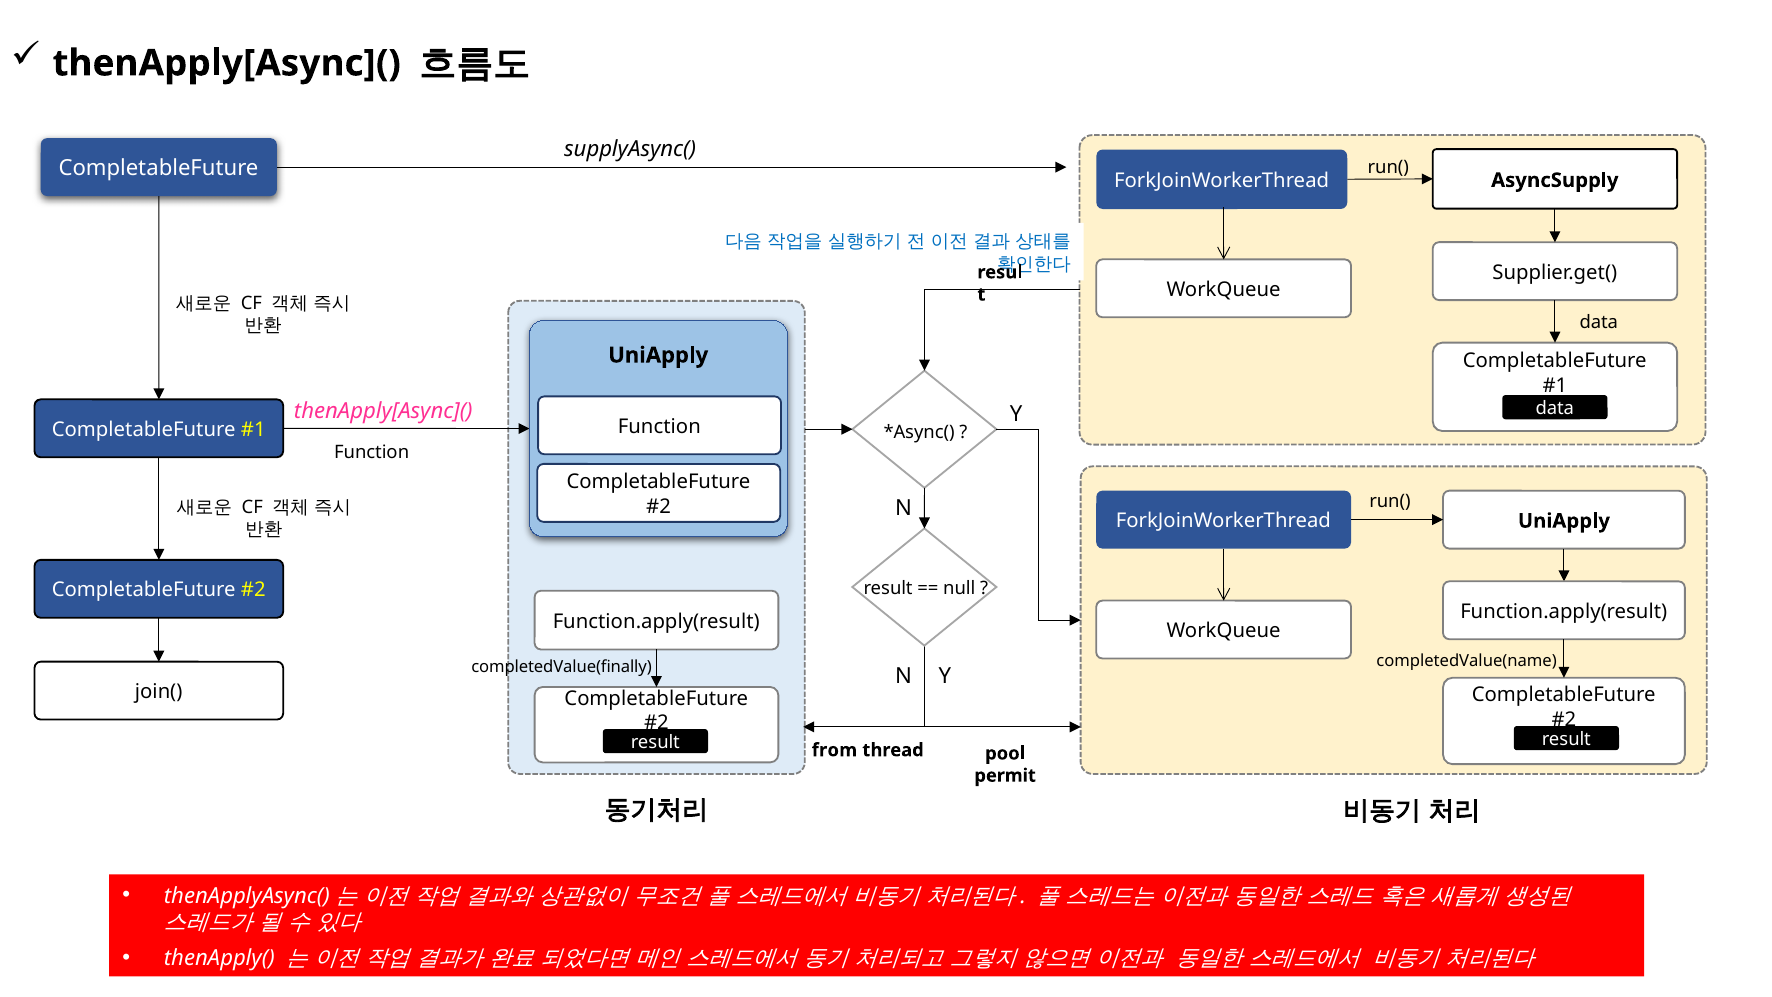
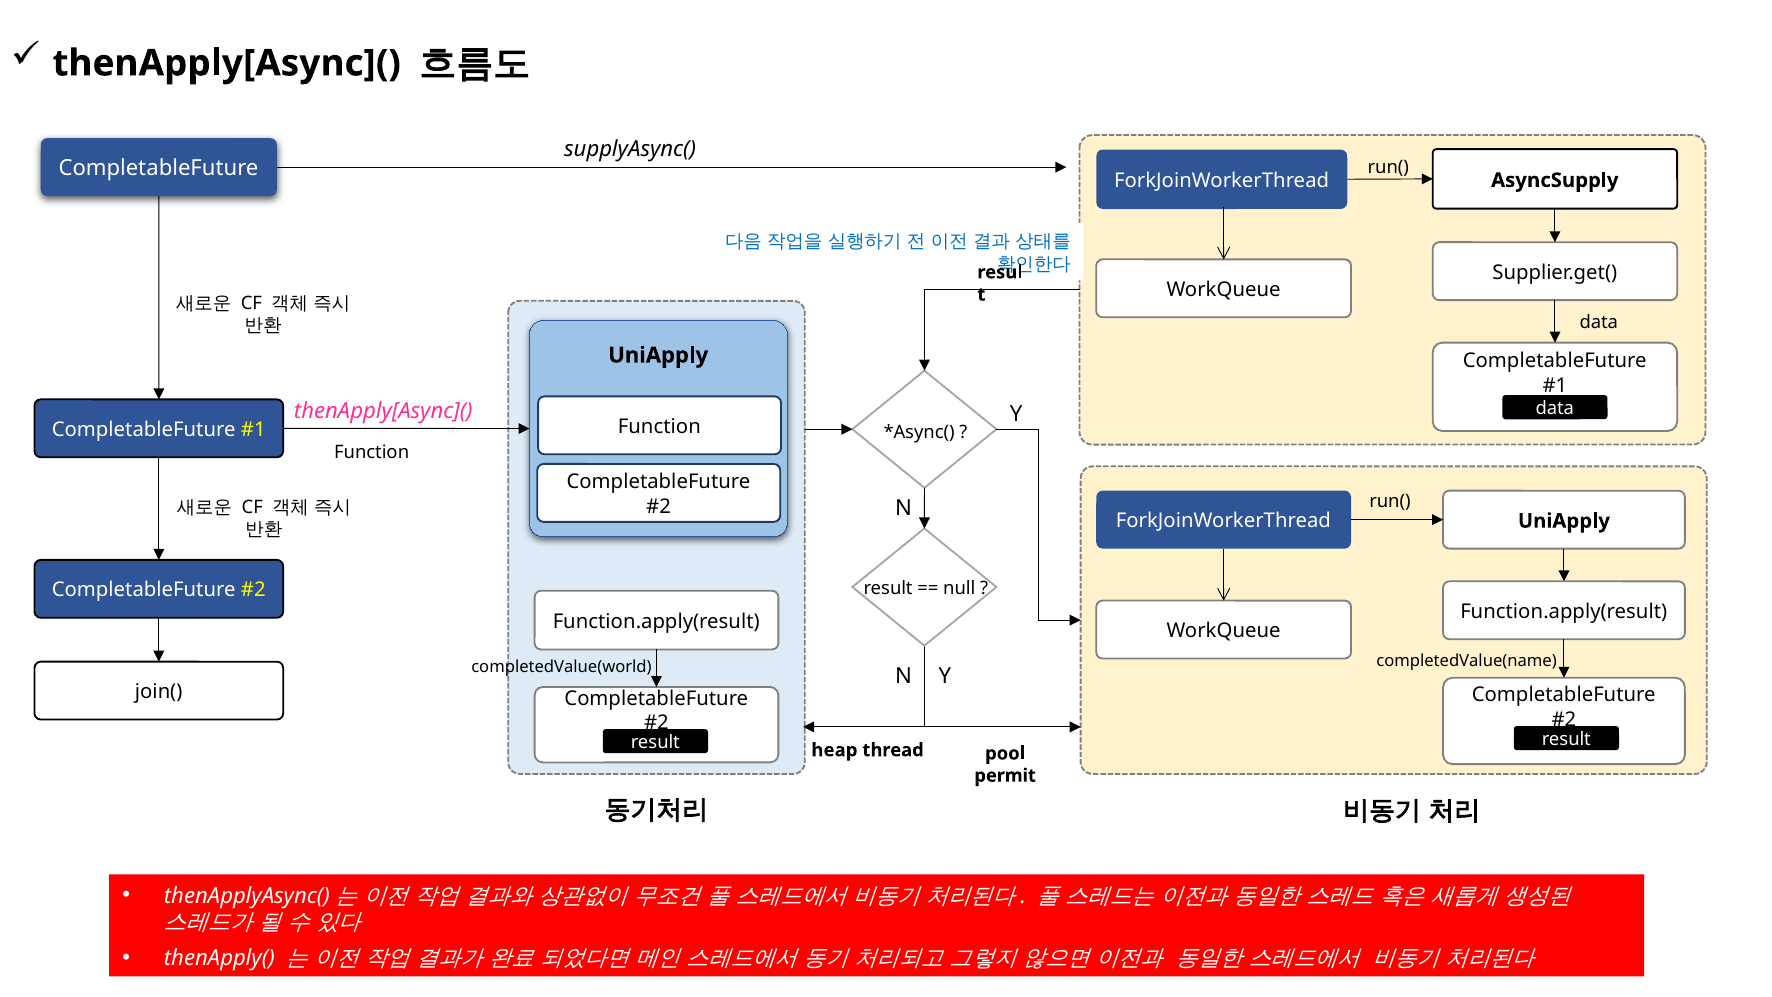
completedValue(finally: completedValue(finally -> completedValue(world
from: from -> heap
